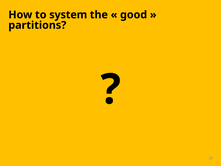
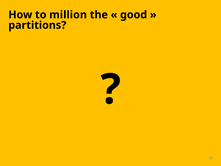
system: system -> million
